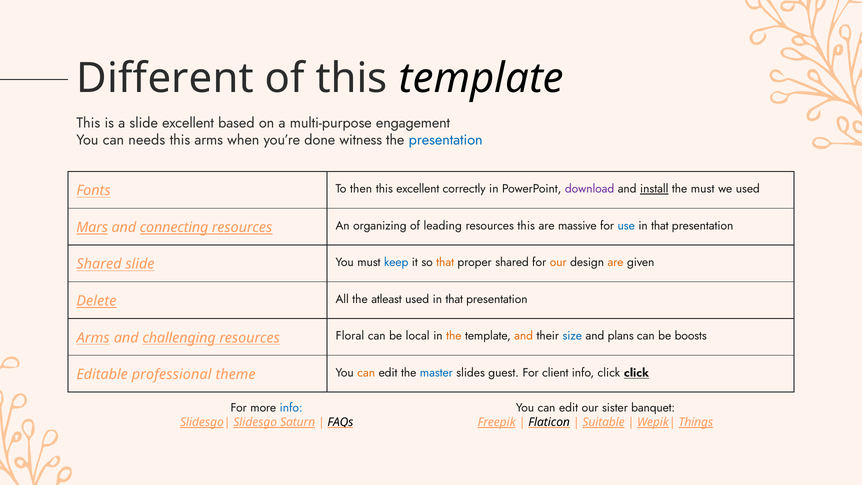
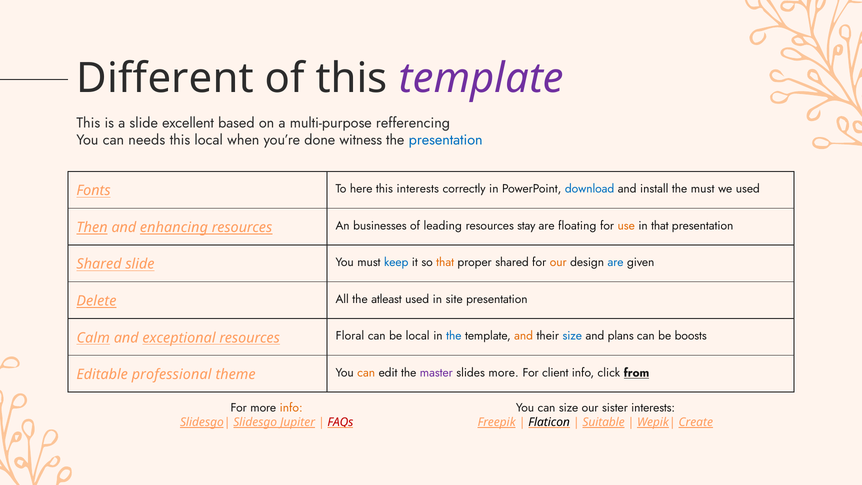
template at (481, 79) colour: black -> purple
engagement: engagement -> refferencing
this arms: arms -> local
then: then -> here
this excellent: excellent -> interests
download colour: purple -> blue
install underline: present -> none
Mars: Mars -> Then
connecting: connecting -> enhancing
organizing: organizing -> businesses
resources this: this -> stay
massive: massive -> floating
use colour: blue -> orange
are at (616, 262) colour: orange -> blue
used in that: that -> site
Arms at (93, 338): Arms -> Calm
challenging: challenging -> exceptional
the at (454, 336) colour: orange -> blue
master colour: blue -> purple
slides guest: guest -> more
click click: click -> from
info at (291, 408) colour: blue -> orange
edit at (569, 408): edit -> size
sister banquet: banquet -> interests
Saturn: Saturn -> Jupiter
FAQs colour: black -> red
Things: Things -> Create
